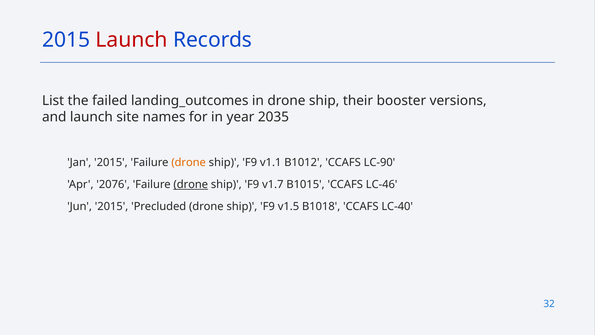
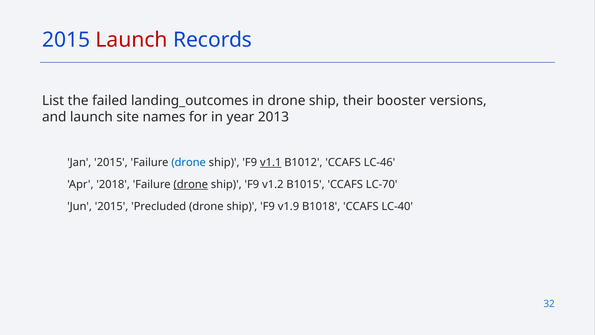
2035: 2035 -> 2013
drone at (189, 162) colour: orange -> blue
v1.1 underline: none -> present
LC-90: LC-90 -> LC-46
2076: 2076 -> 2018
v1.7: v1.7 -> v1.2
LC-46: LC-46 -> LC-70
v1.5: v1.5 -> v1.9
